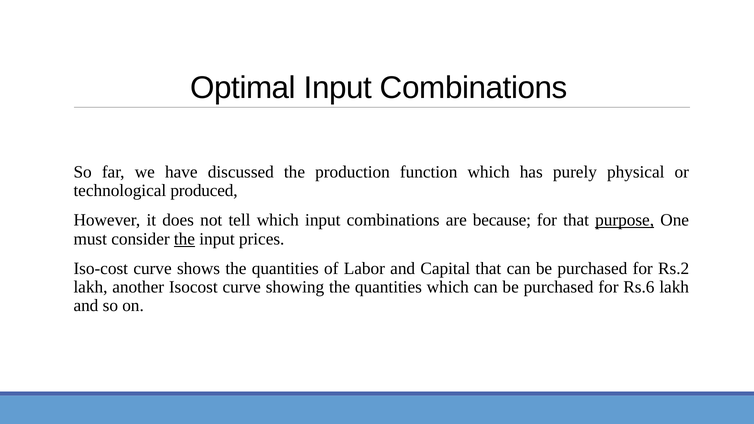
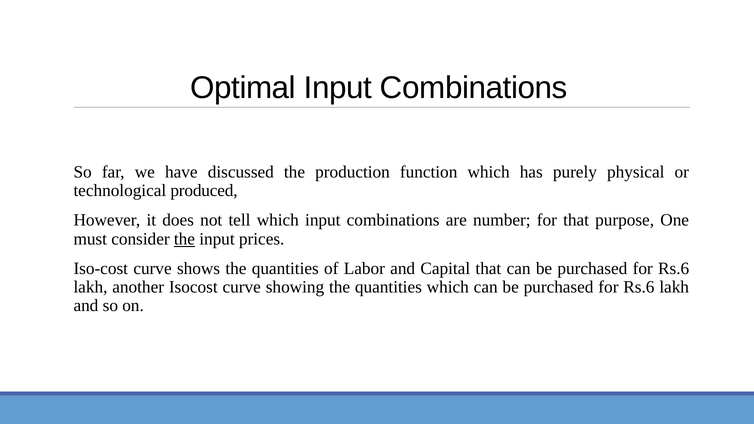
because: because -> number
purpose underline: present -> none
Rs.2 at (674, 269): Rs.2 -> Rs.6
